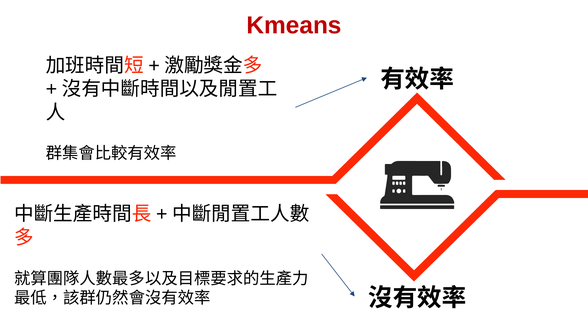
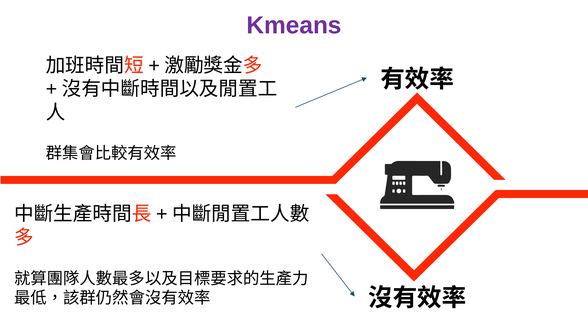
Kmeans colour: red -> purple
